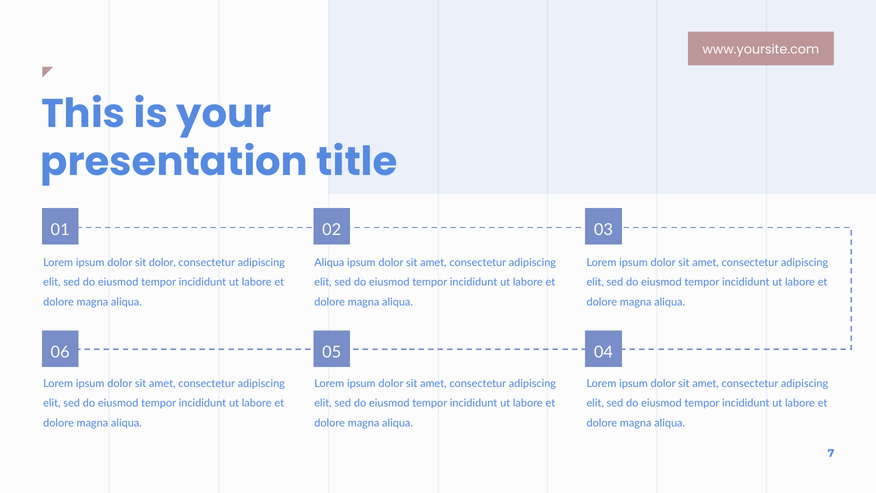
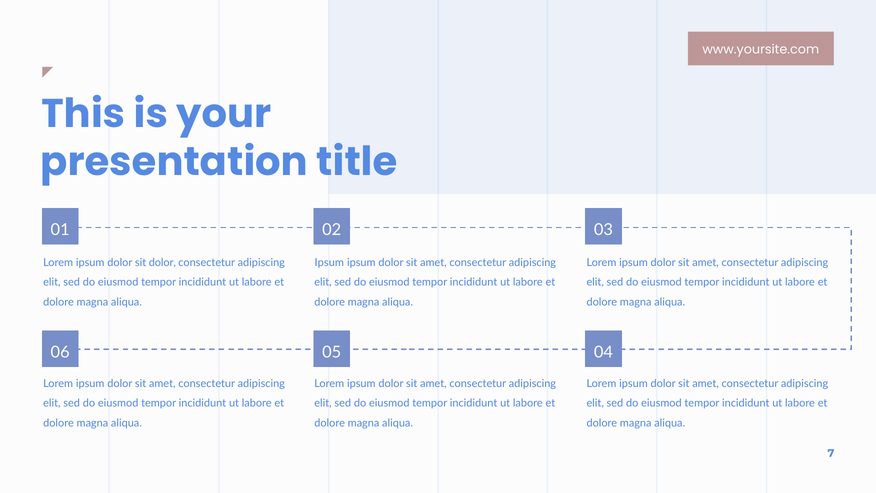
Aliqua at (329, 262): Aliqua -> Ipsum
